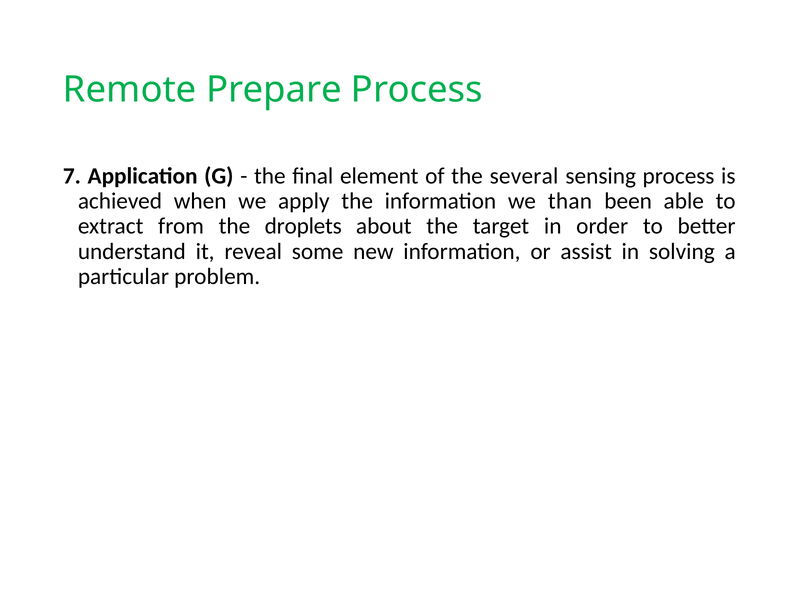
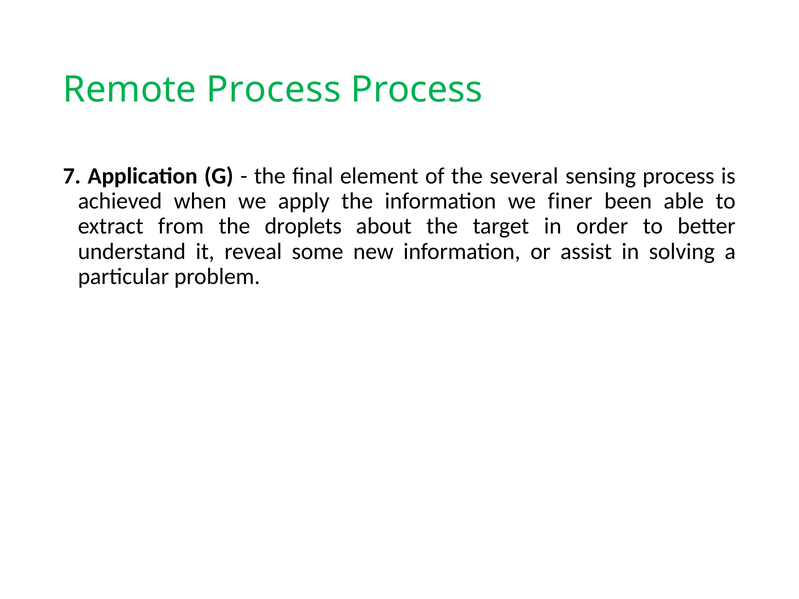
Remote Prepare: Prepare -> Process
than: than -> finer
